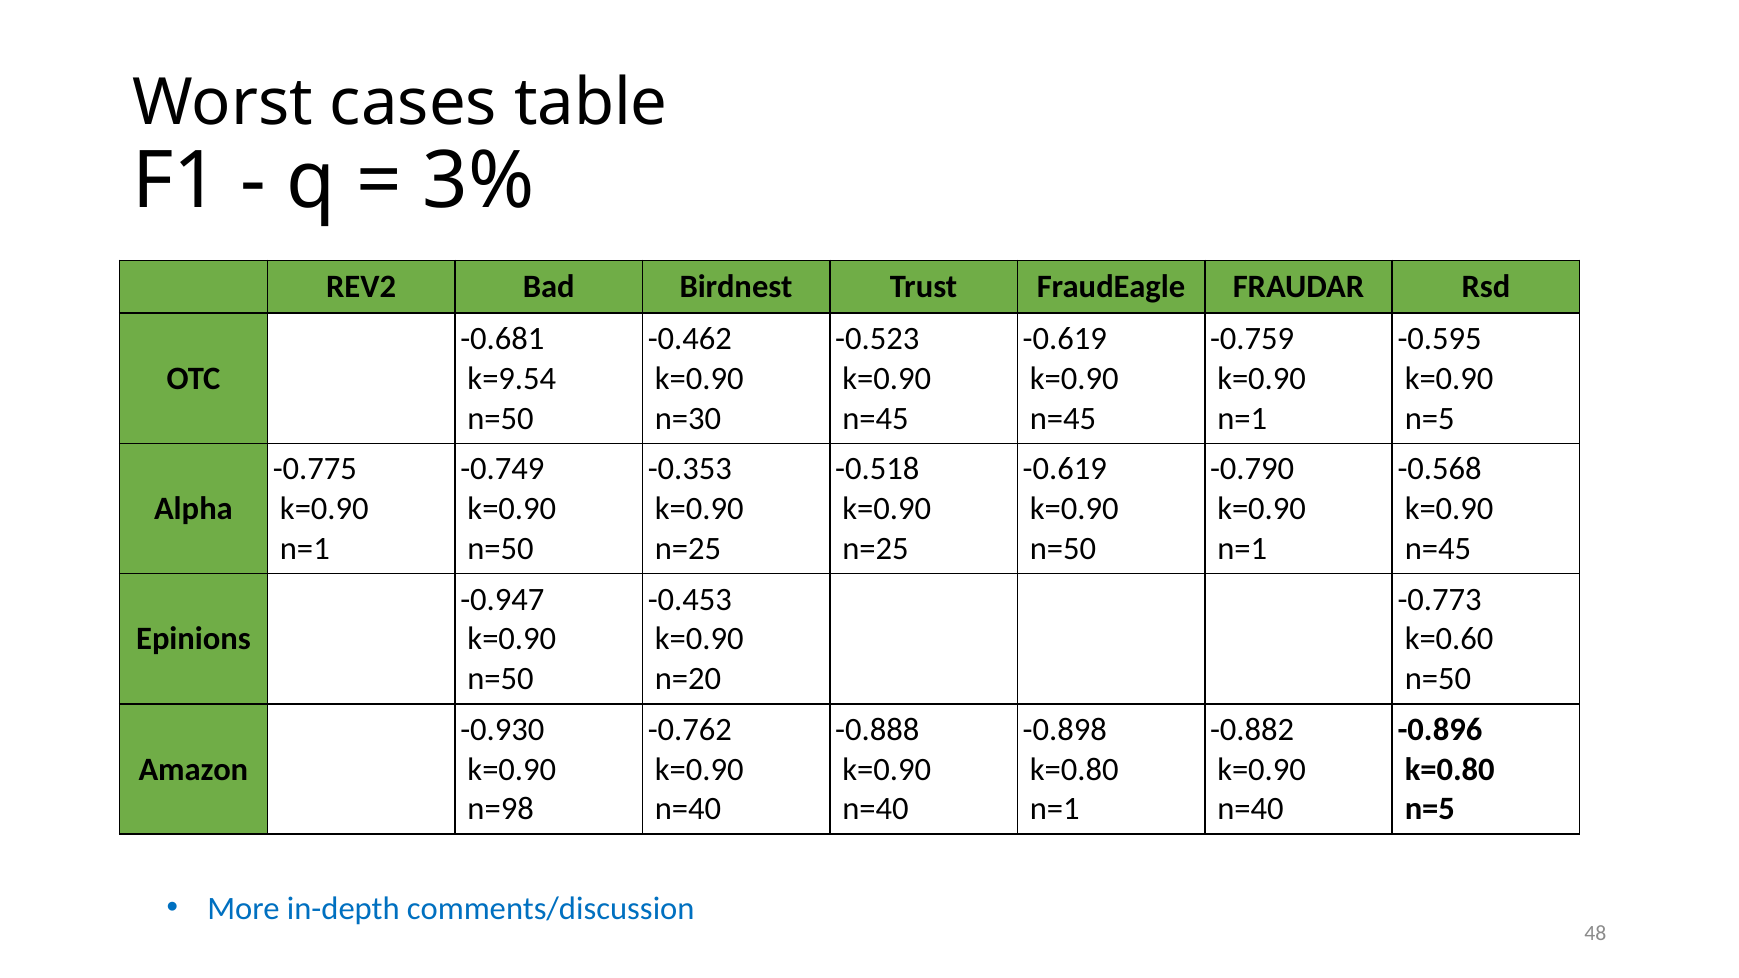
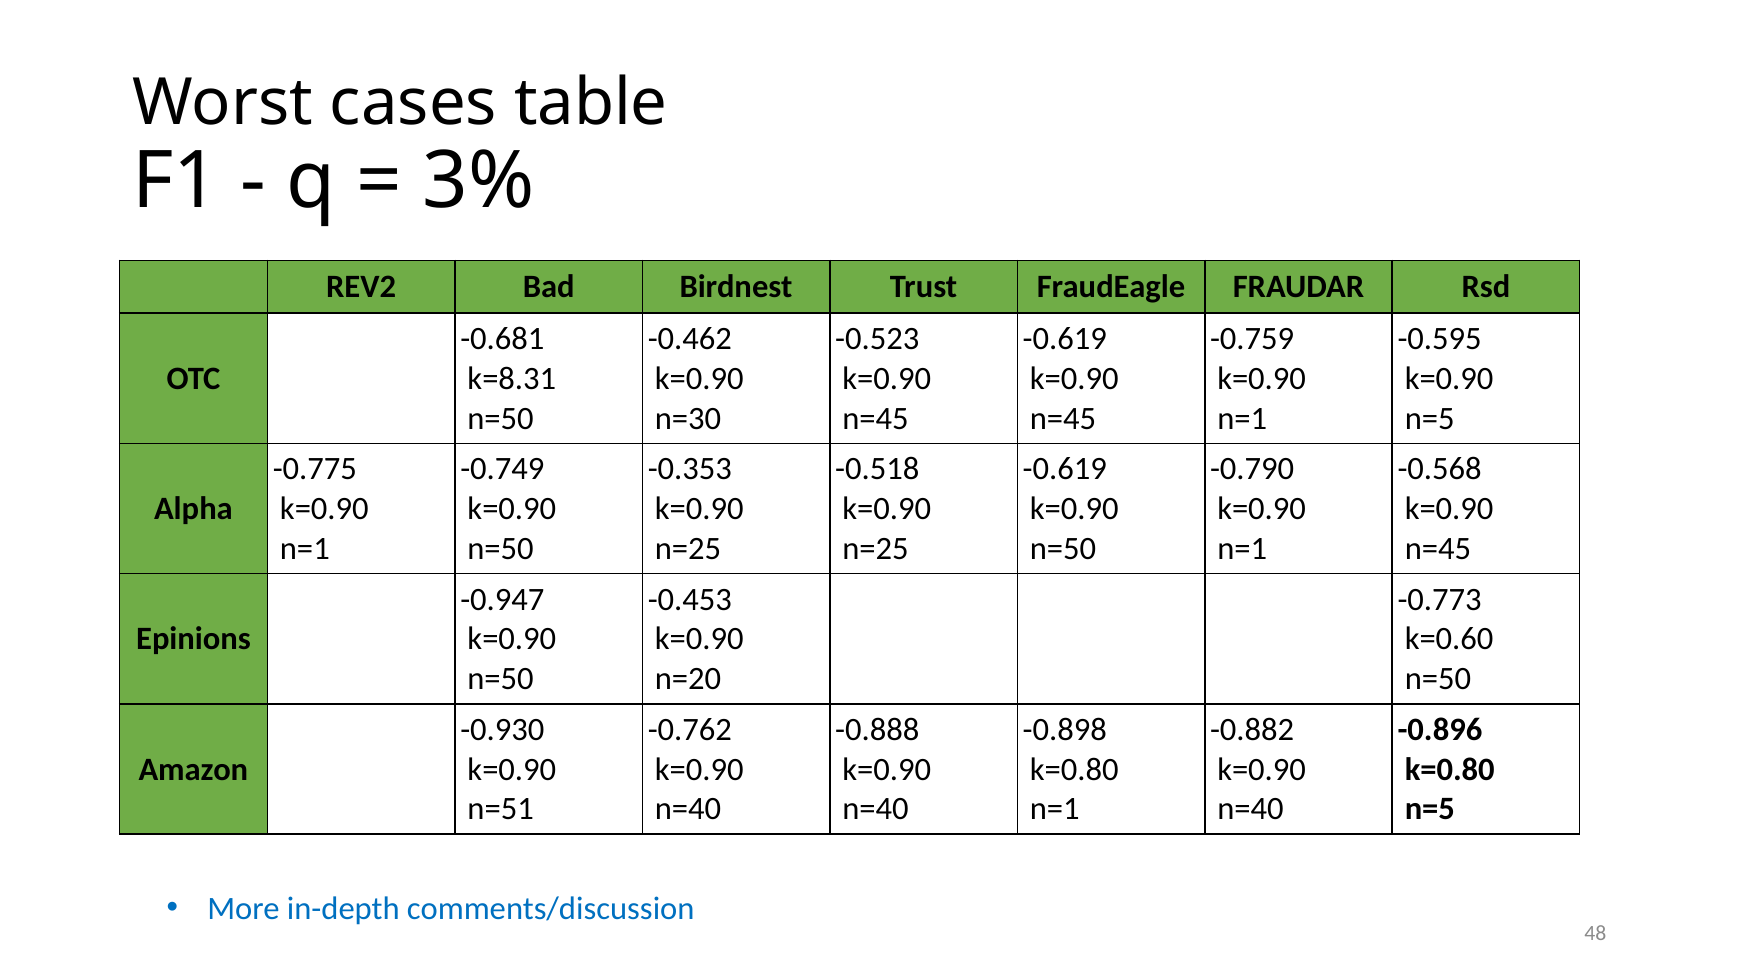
k=9.54: k=9.54 -> k=8.31
n=98: n=98 -> n=51
